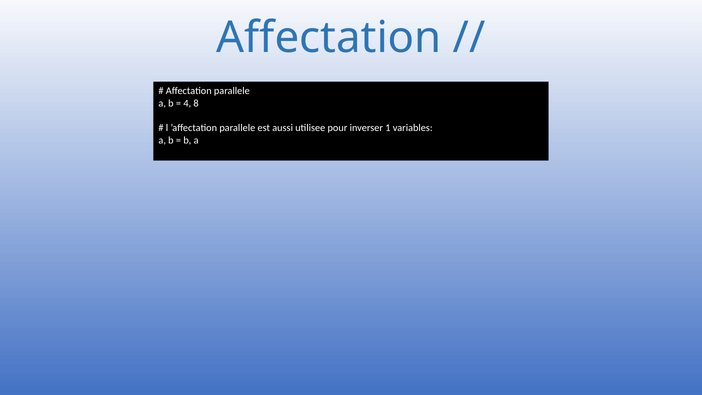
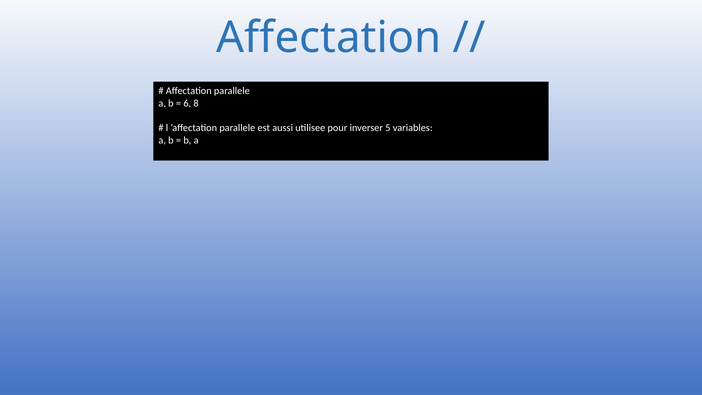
4: 4 -> 6
1: 1 -> 5
